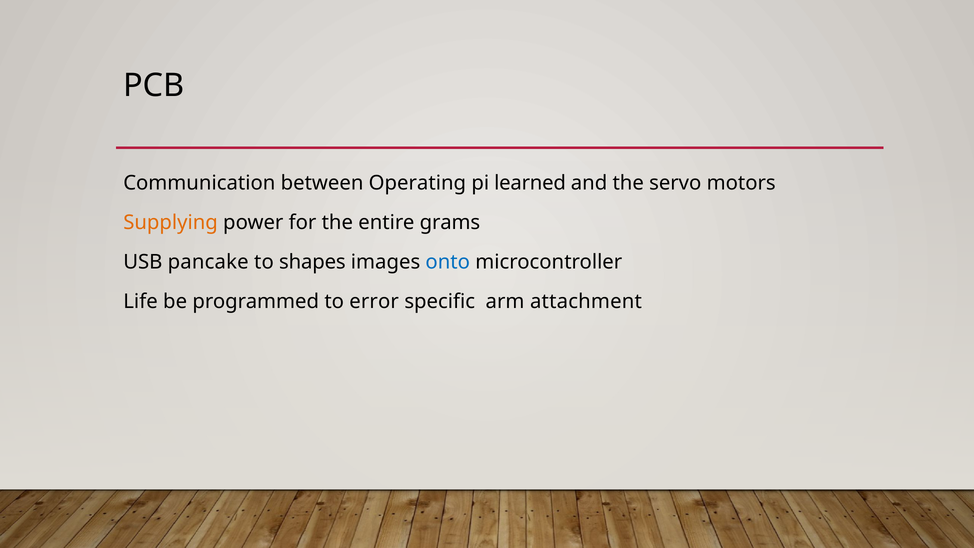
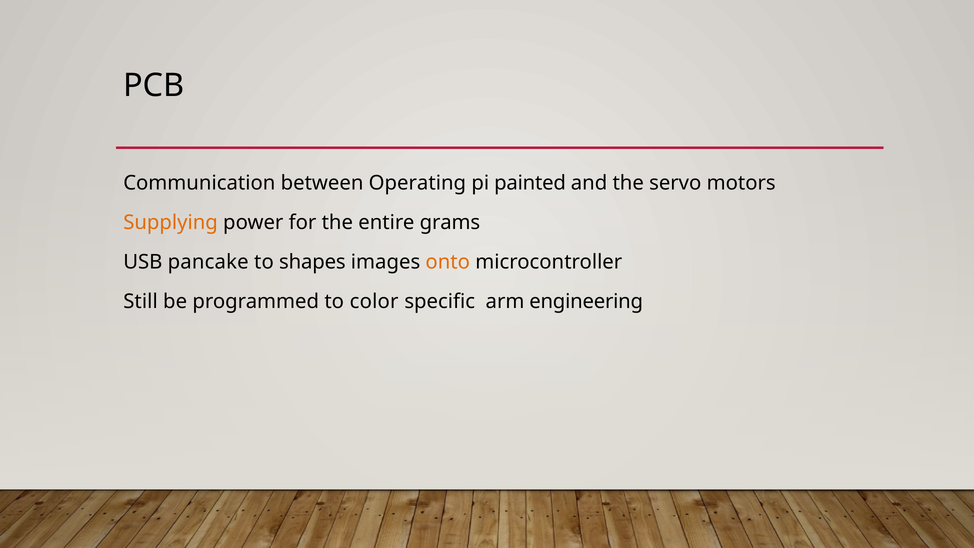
learned: learned -> painted
onto colour: blue -> orange
Life: Life -> Still
error: error -> color
attachment: attachment -> engineering
